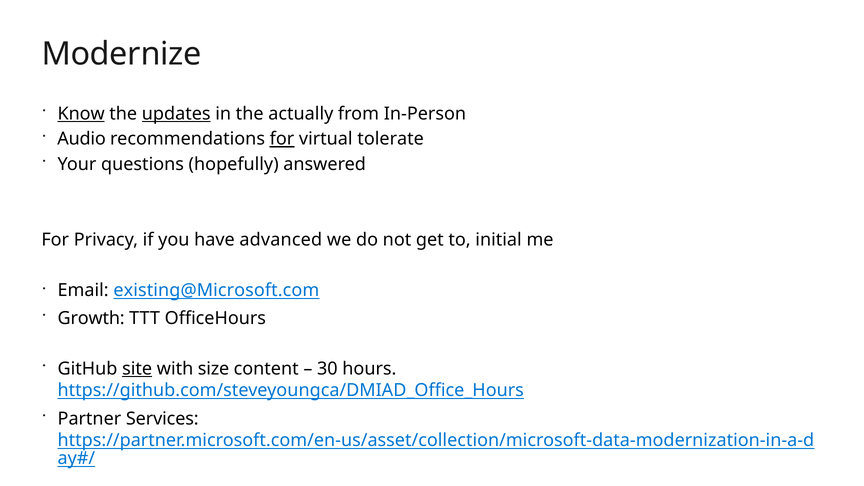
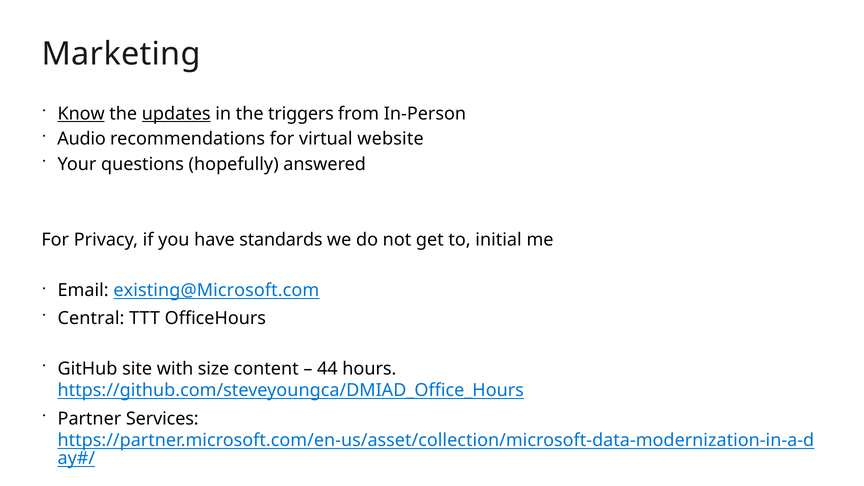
Modernize: Modernize -> Marketing
actually: actually -> triggers
for at (282, 139) underline: present -> none
tolerate: tolerate -> website
advanced: advanced -> standards
Growth: Growth -> Central
site underline: present -> none
30: 30 -> 44
